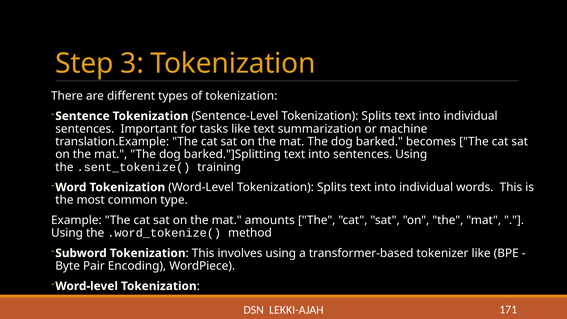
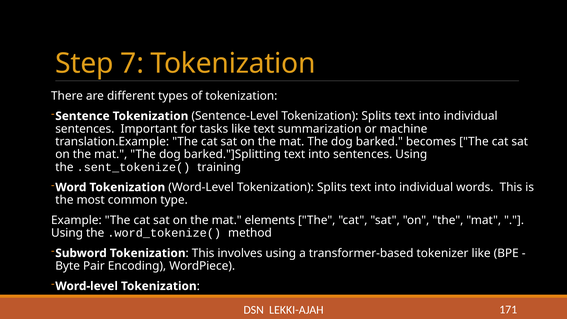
3: 3 -> 7
amounts: amounts -> elements
